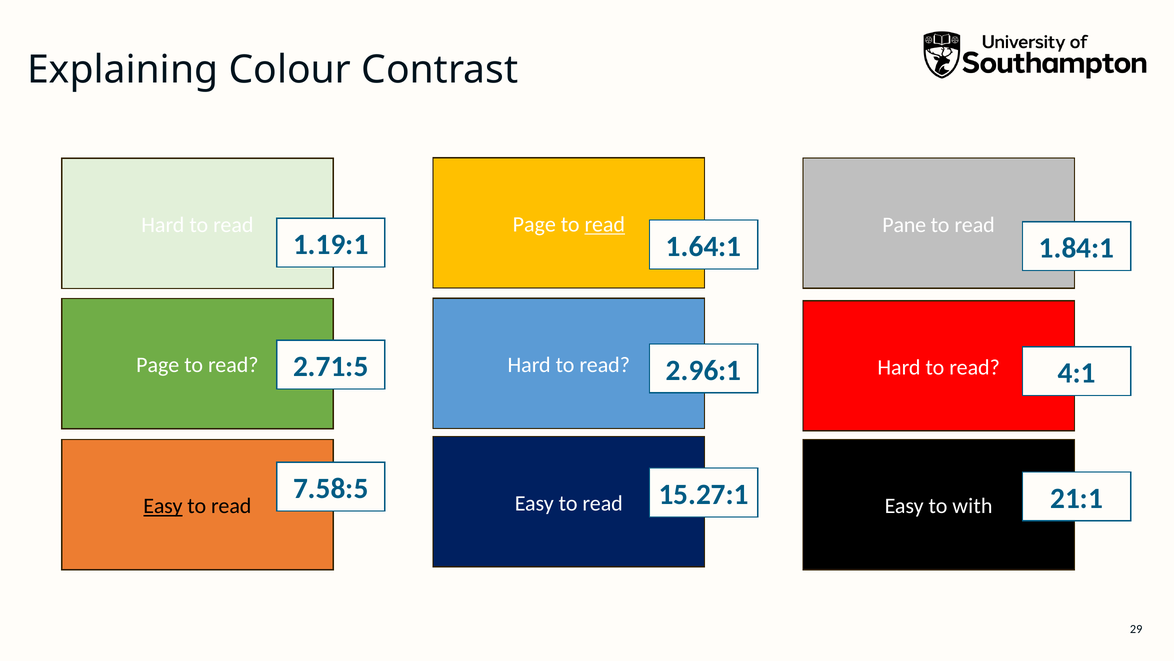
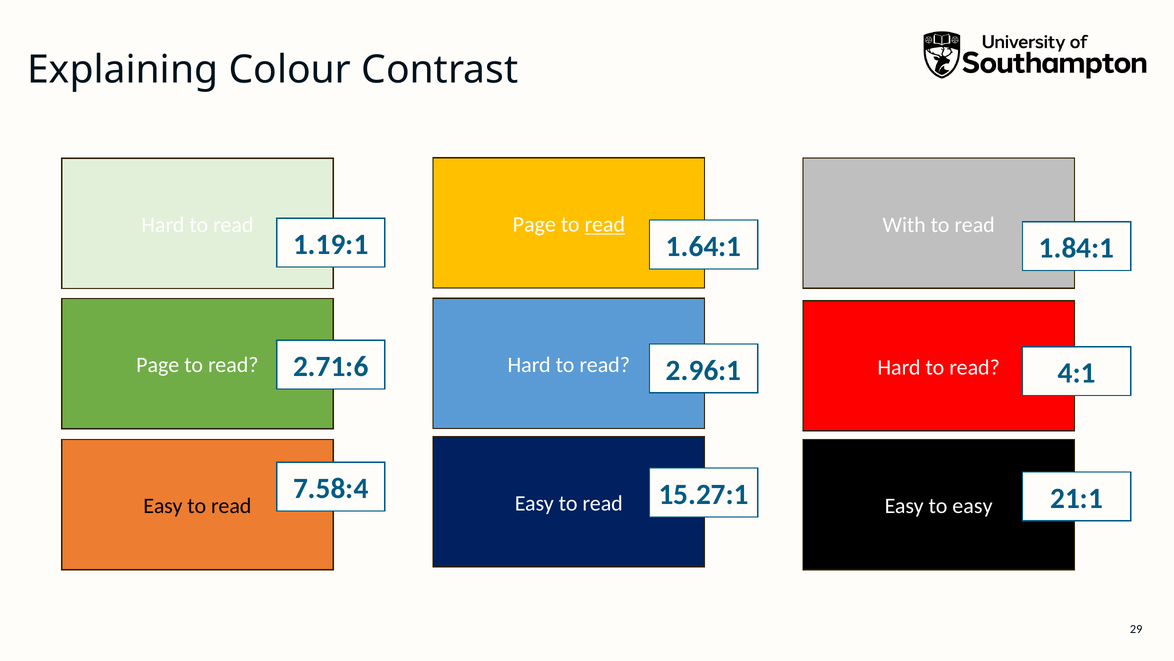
Pane: Pane -> With
2.71:5: 2.71:5 -> 2.71:6
7.58:5: 7.58:5 -> 7.58:4
to with: with -> easy
Easy at (163, 506) underline: present -> none
